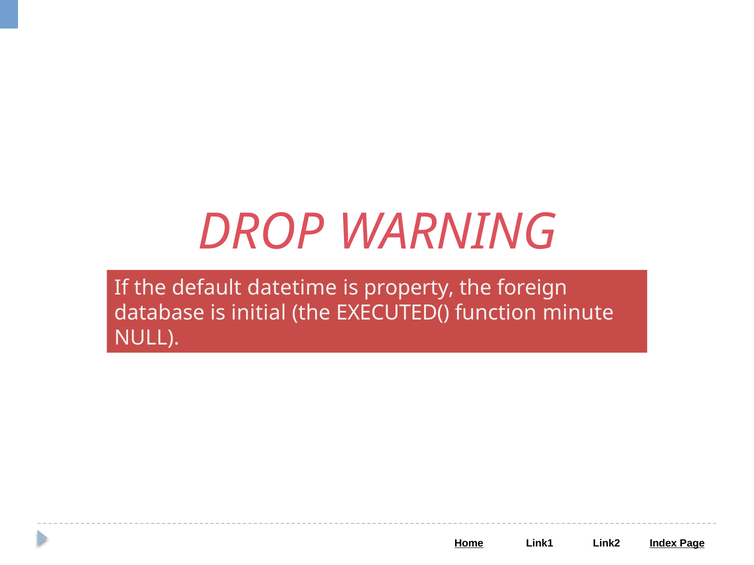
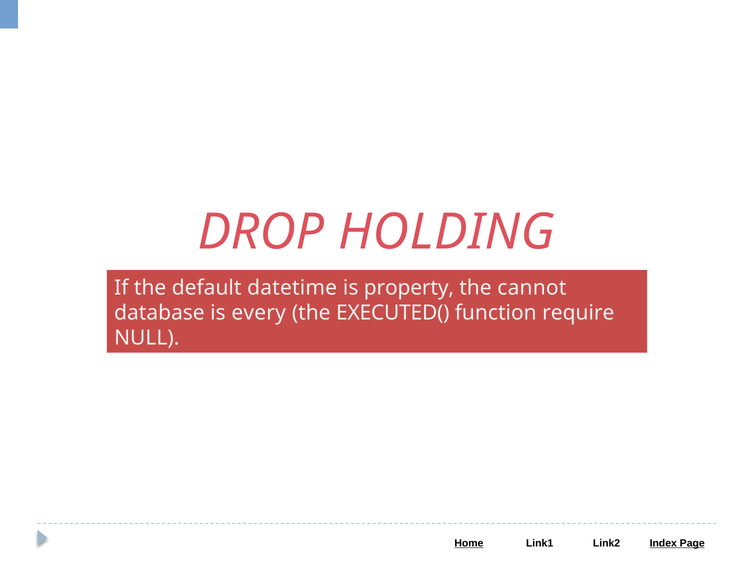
WARNING: WARNING -> HOLDING
foreign: foreign -> cannot
initial: initial -> every
minute: minute -> require
